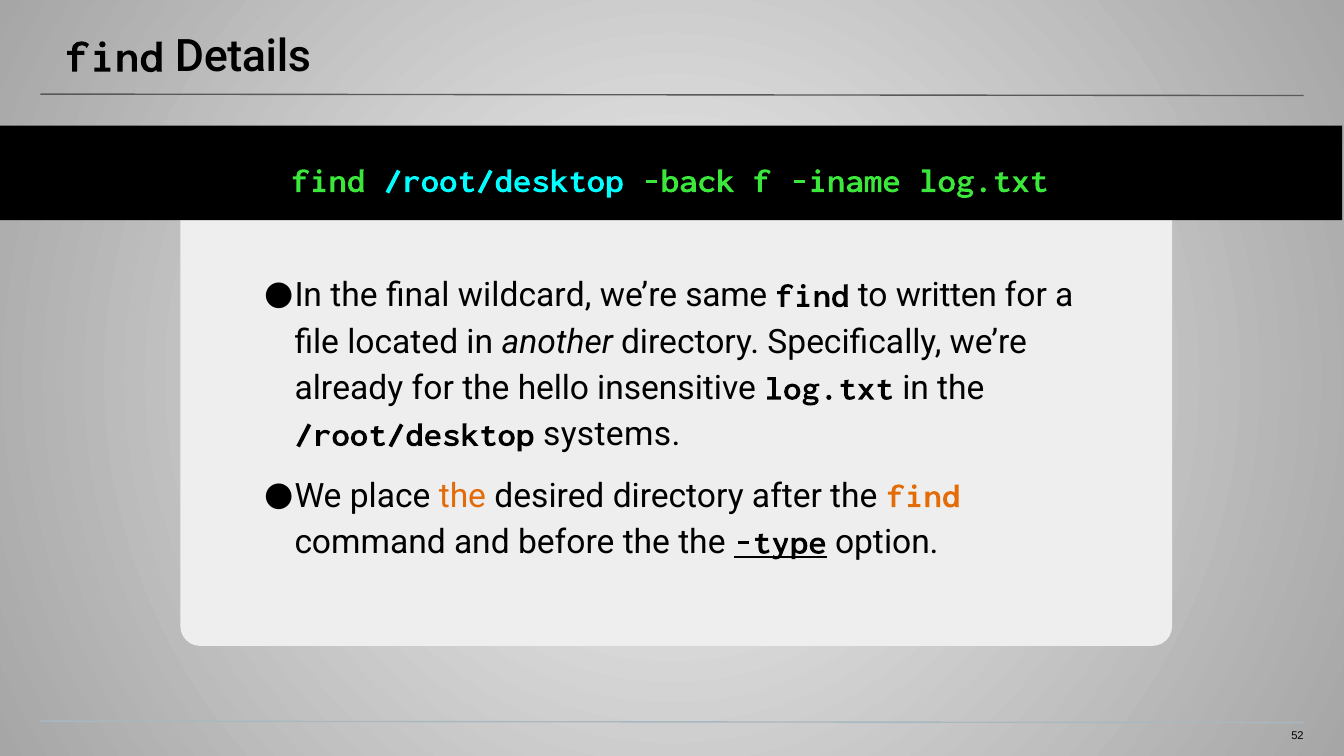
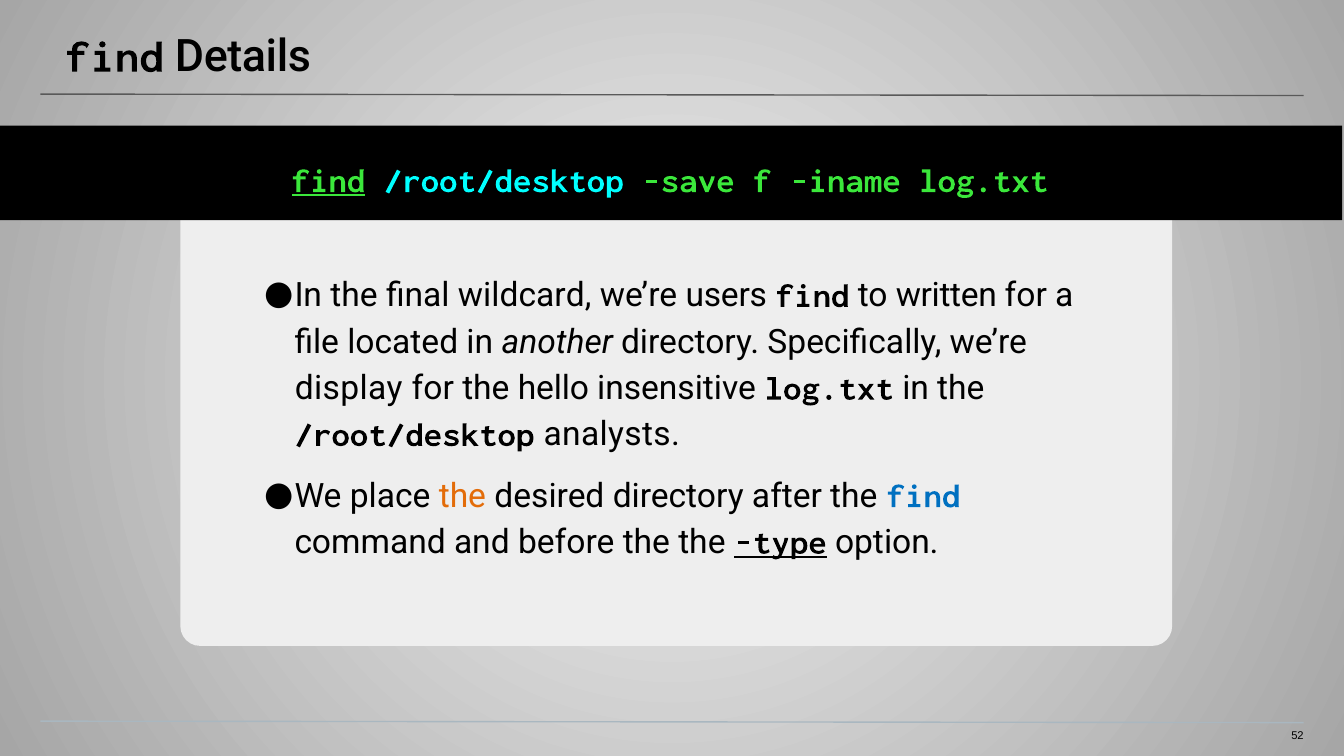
find at (328, 181) underline: none -> present
back: back -> save
same: same -> users
already: already -> display
systems: systems -> analysts
find at (923, 496) colour: orange -> blue
